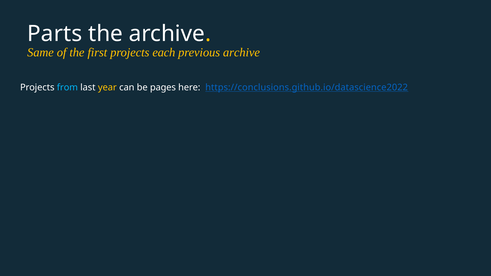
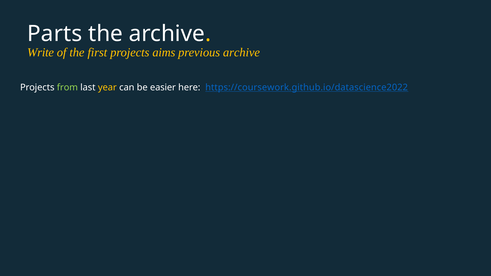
Same: Same -> Write
each: each -> aims
from colour: light blue -> light green
pages: pages -> easier
https://conclusions.github.io/datascience2022: https://conclusions.github.io/datascience2022 -> https://coursework.github.io/datascience2022
